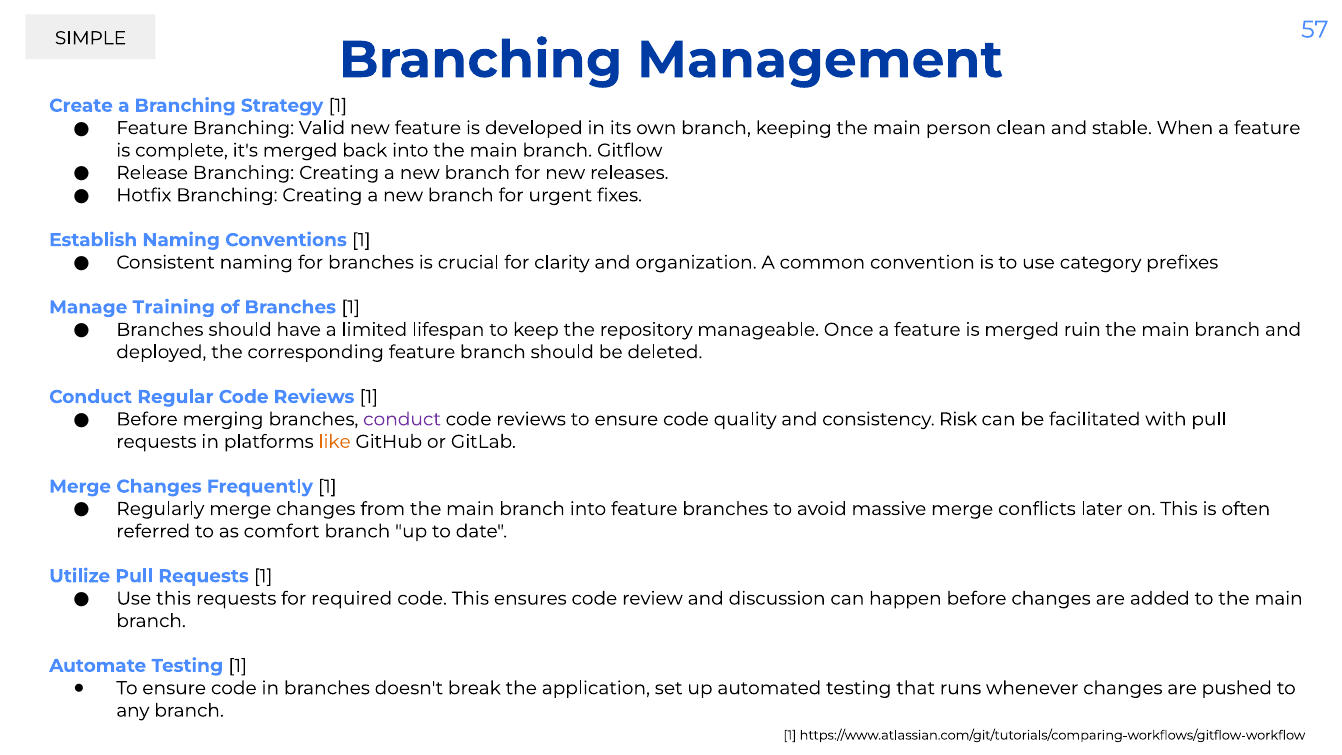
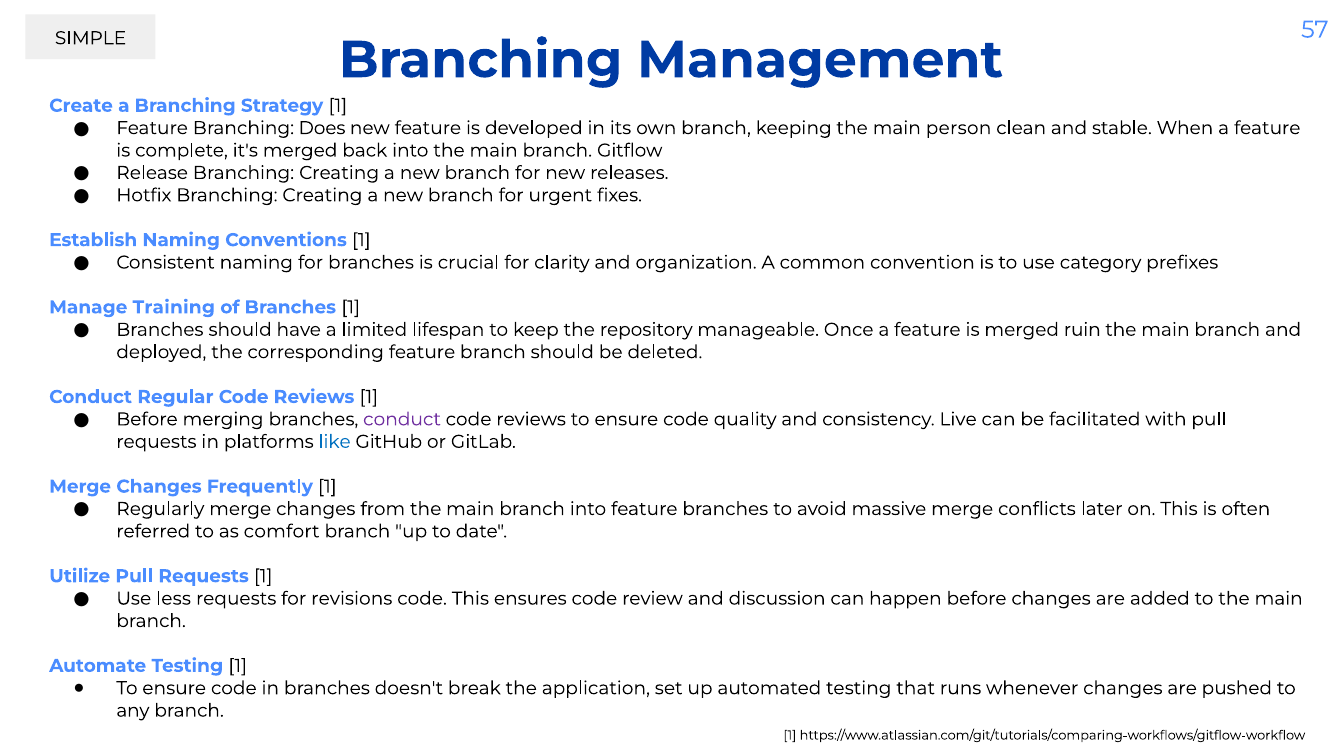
Valid: Valid -> Does
Risk: Risk -> Live
like colour: orange -> blue
Use this: this -> less
required: required -> revisions
